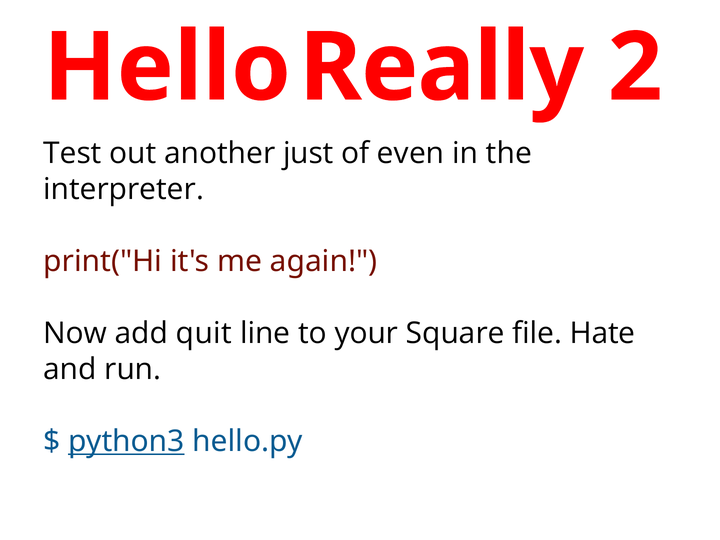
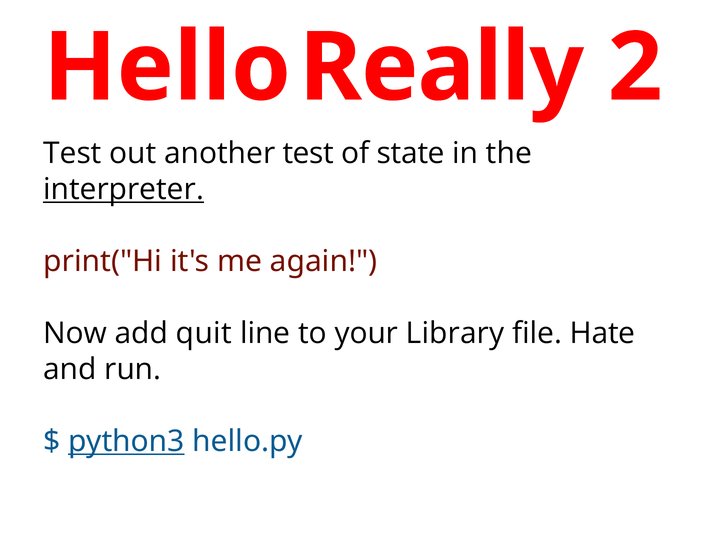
another just: just -> test
even: even -> state
interpreter underline: none -> present
Square: Square -> Library
